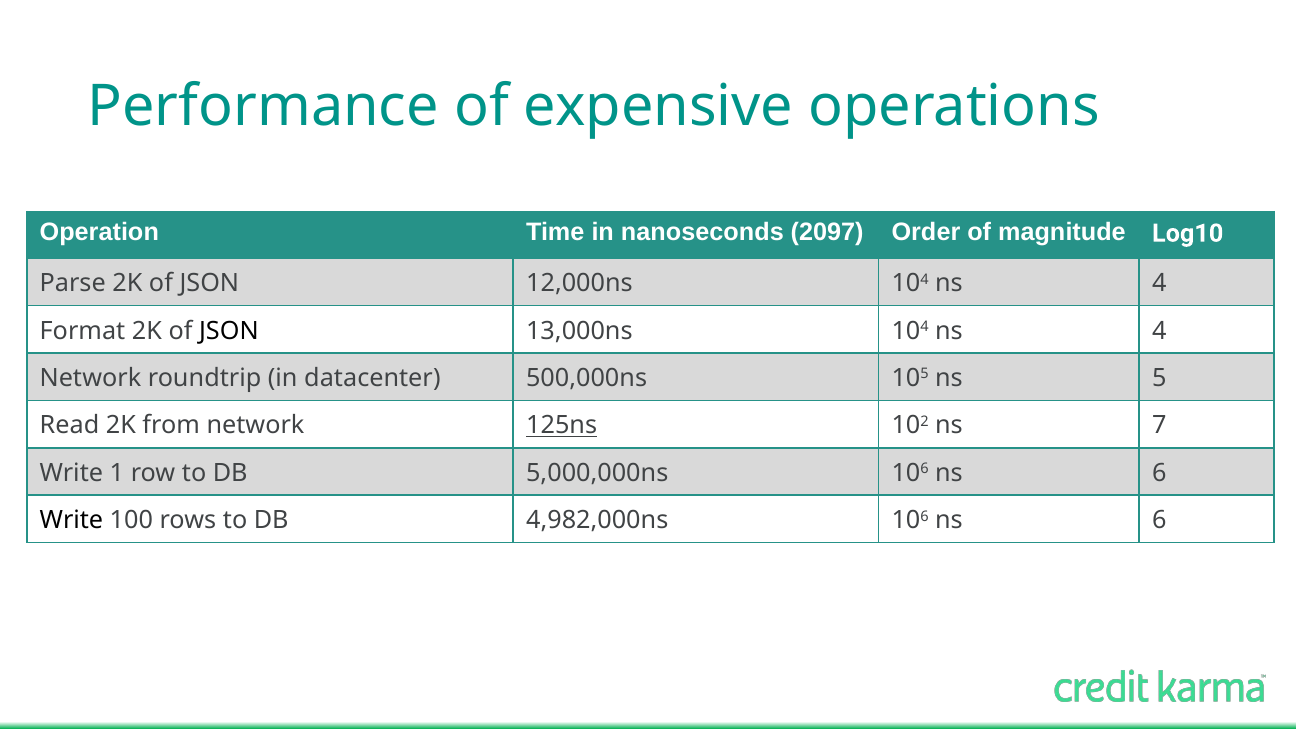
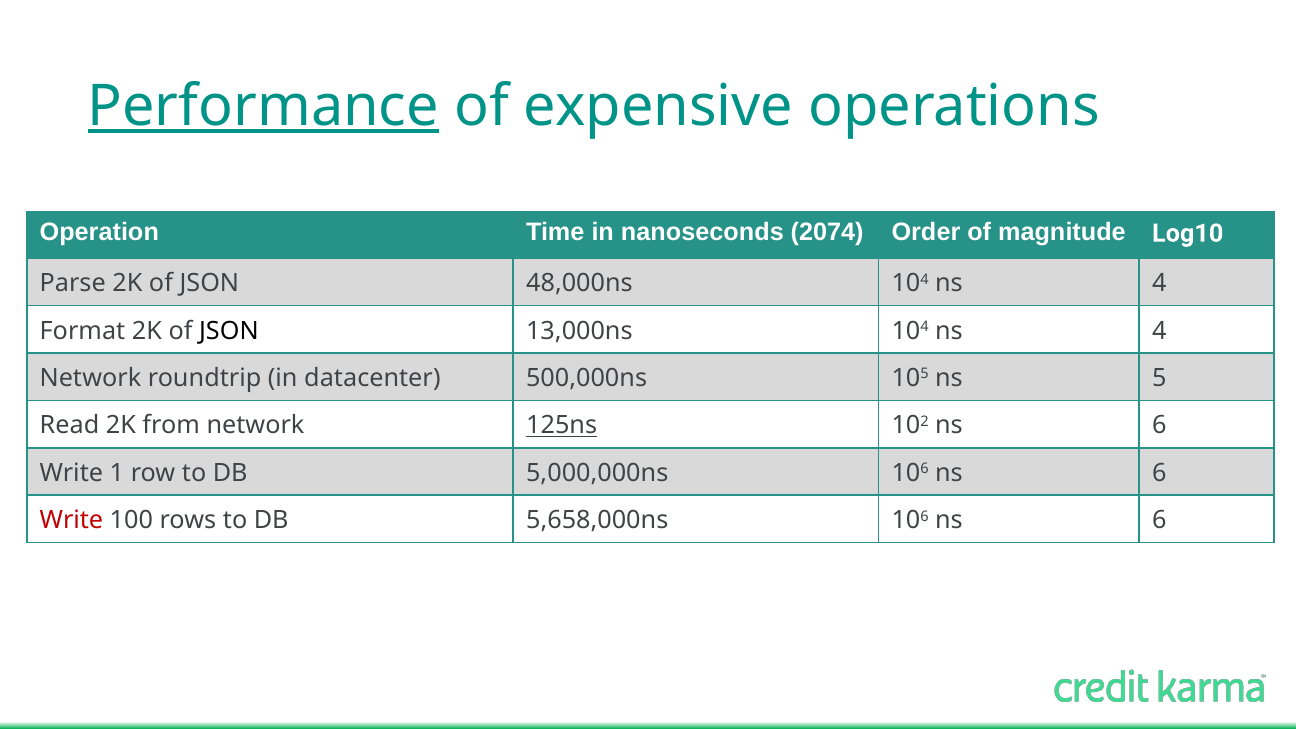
Performance underline: none -> present
2097: 2097 -> 2074
12,000ns: 12,000ns -> 48,000ns
102 ns 7: 7 -> 6
Write at (71, 520) colour: black -> red
4,982,000ns: 4,982,000ns -> 5,658,000ns
